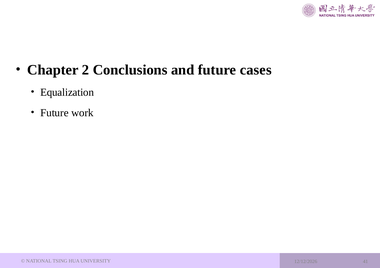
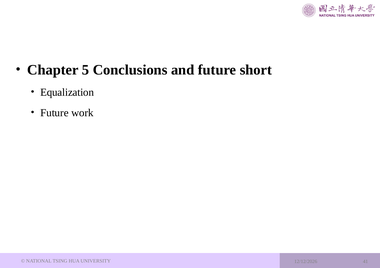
2: 2 -> 5
cases: cases -> short
